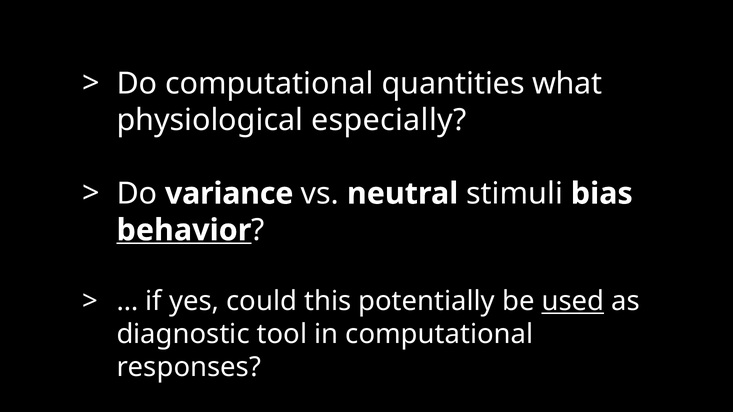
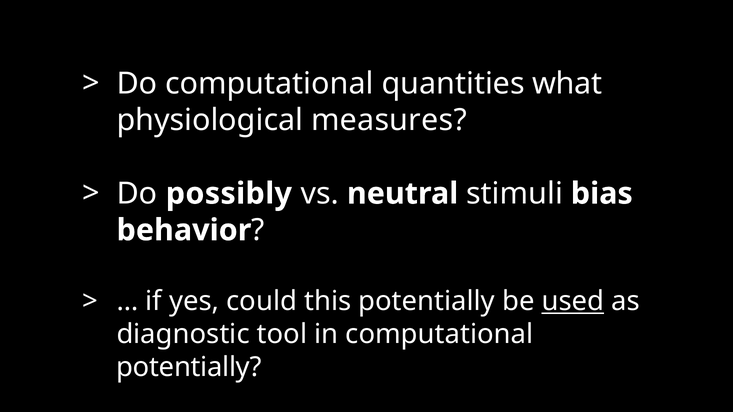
especially: especially -> measures
variance: variance -> possibly
behavior underline: present -> none
responses at (189, 368): responses -> potentially
